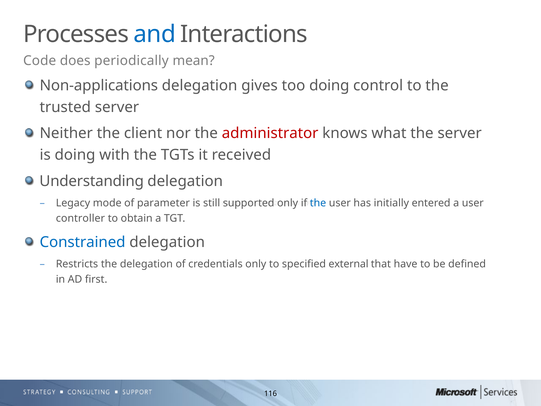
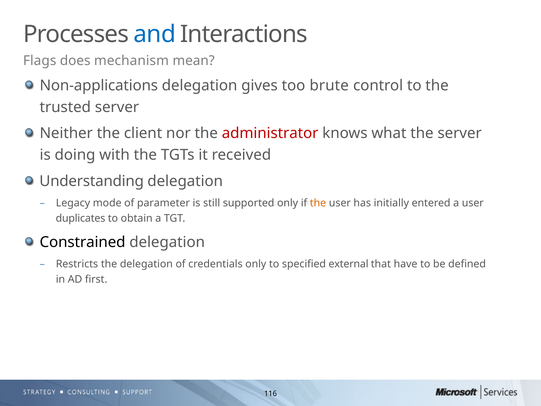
Code: Code -> Flags
periodically: periodically -> mechanism
too doing: doing -> brute
the at (318, 203) colour: blue -> orange
controller: controller -> duplicates
Constrained colour: blue -> black
